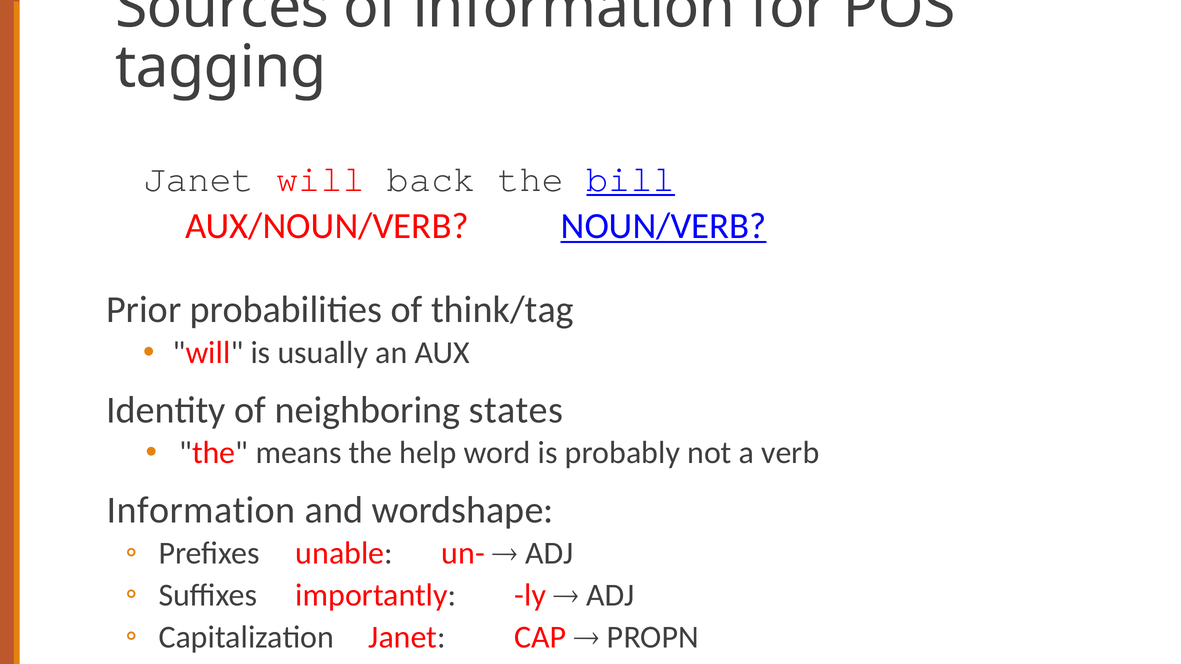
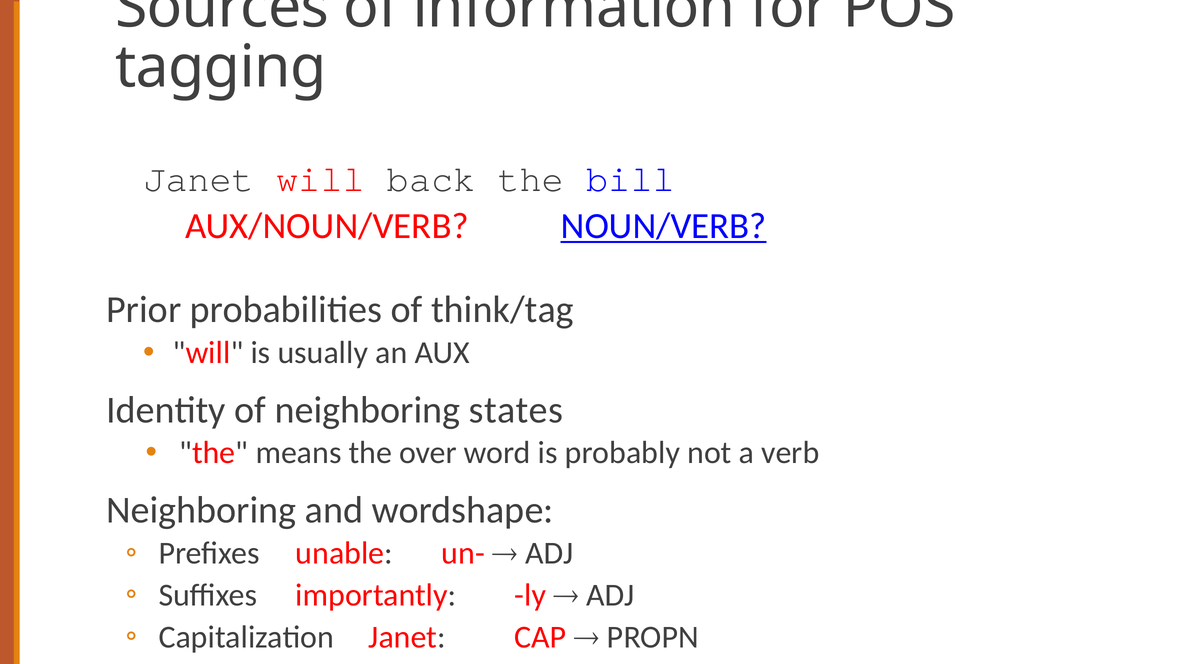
bill underline: present -> none
help: help -> over
Information at (201, 511): Information -> Neighboring
